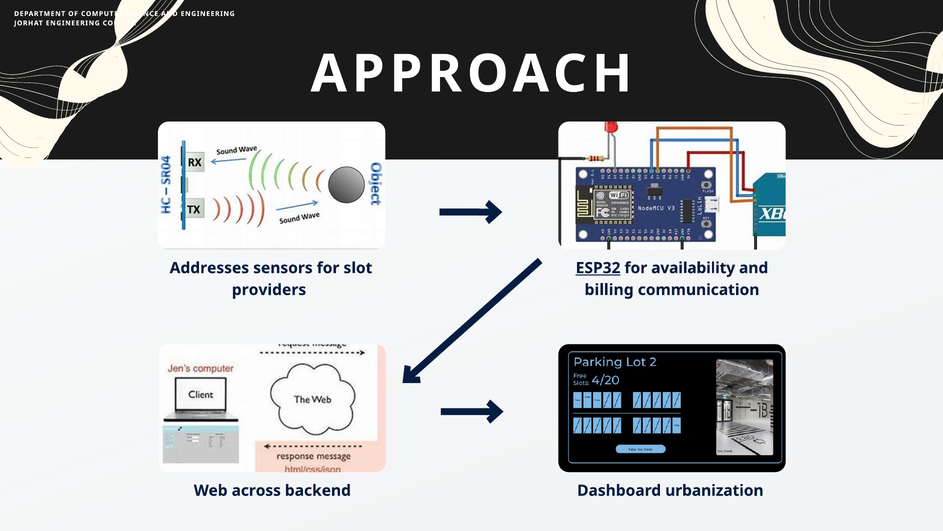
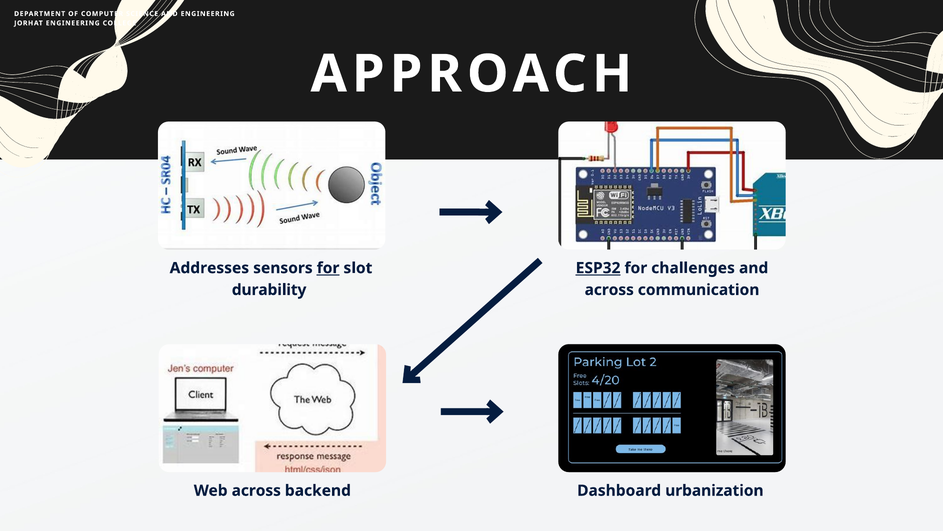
for at (328, 268) underline: none -> present
availability: availability -> challenges
providers: providers -> durability
billing at (609, 290): billing -> across
